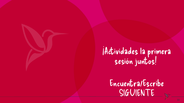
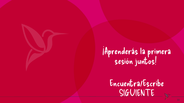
¡Actividades: ¡Actividades -> ¡Aprenderás
